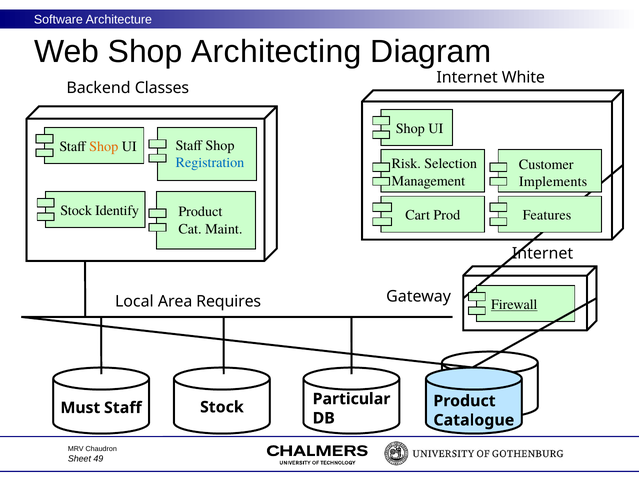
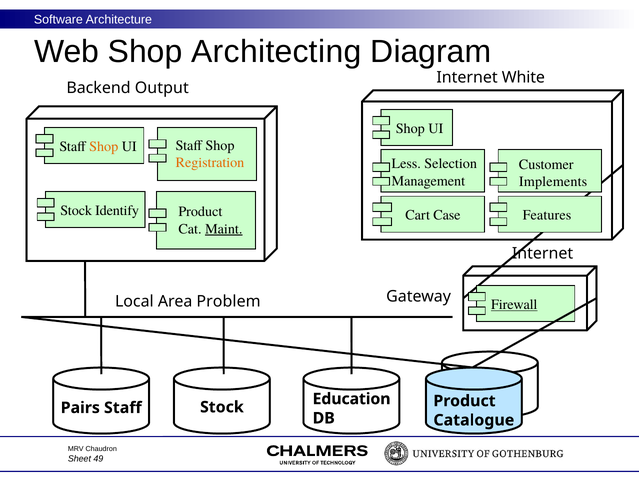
Classes: Classes -> Output
Registration colour: blue -> orange
Risk: Risk -> Less
Prod: Prod -> Case
Maint underline: none -> present
Requires: Requires -> Problem
Particular: Particular -> Education
Must: Must -> Pairs
